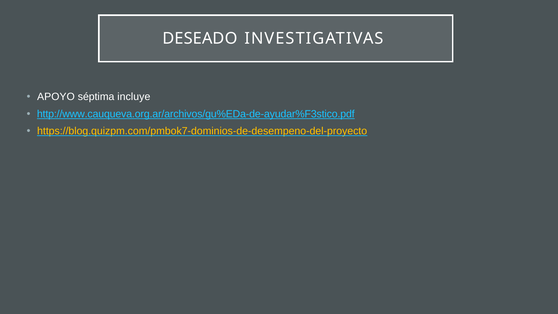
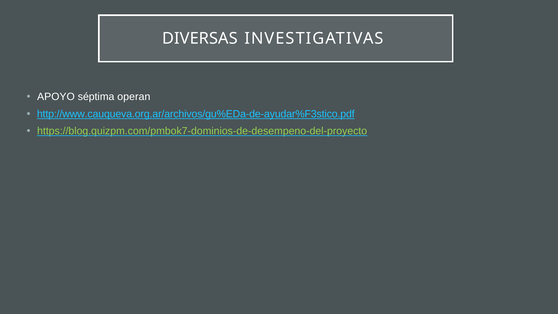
DESEADO: DESEADO -> DIVERSAS
incluye: incluye -> operan
https://blog.quizpm.com/pmbok7-dominios-de-desempeno-del-proyecto colour: yellow -> light green
